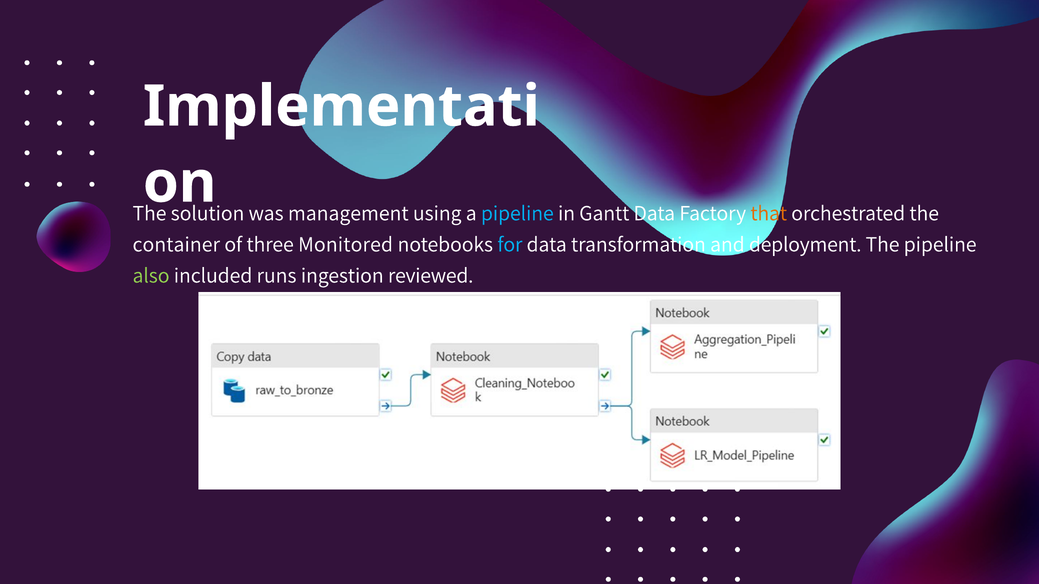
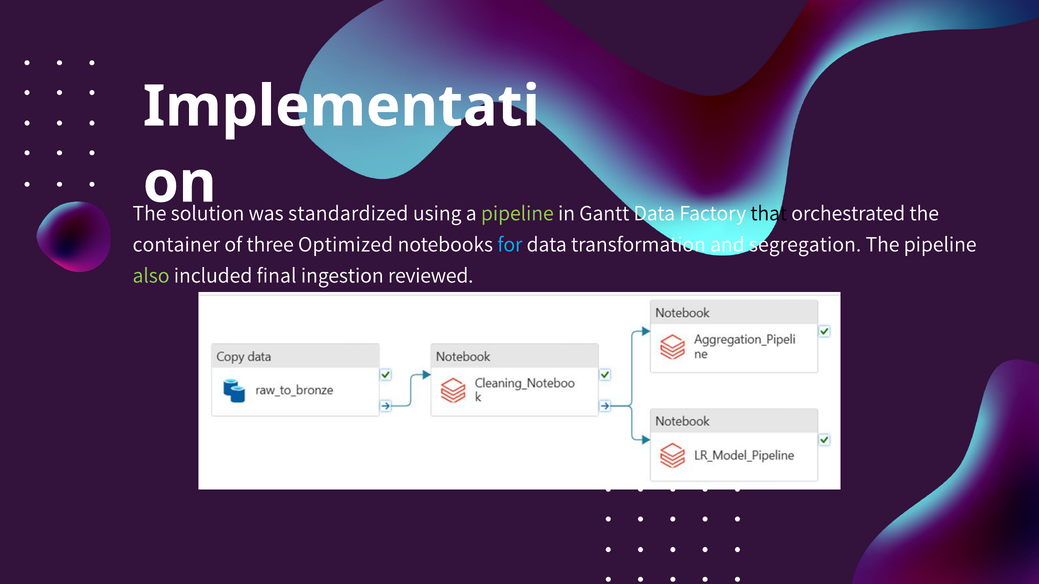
management: management -> standardized
pipeline at (517, 213) colour: light blue -> light green
that colour: orange -> black
Monitored: Monitored -> Optimized
deployment: deployment -> segregation
runs: runs -> final
